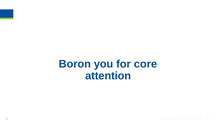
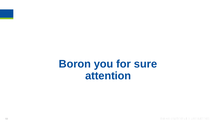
core: core -> sure
